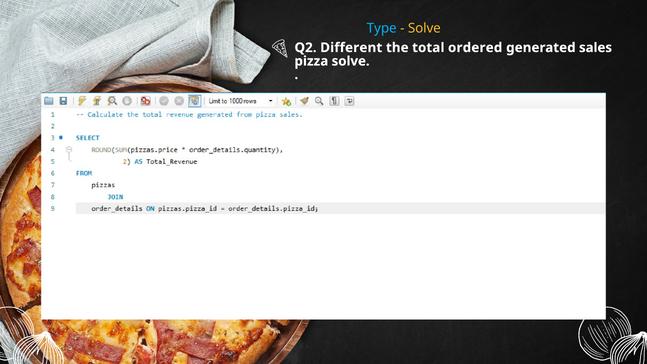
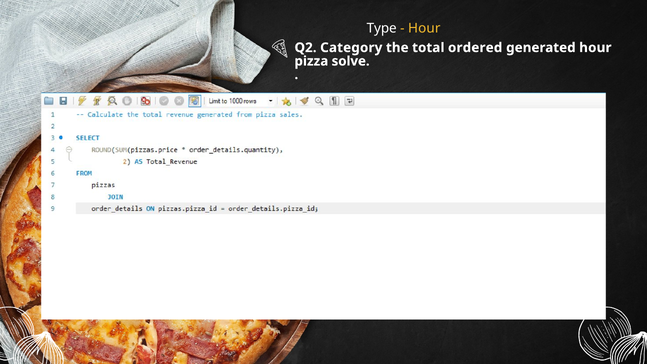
Type colour: light blue -> white
Solve at (424, 28): Solve -> Hour
Different: Different -> Category
generated sales: sales -> hour
